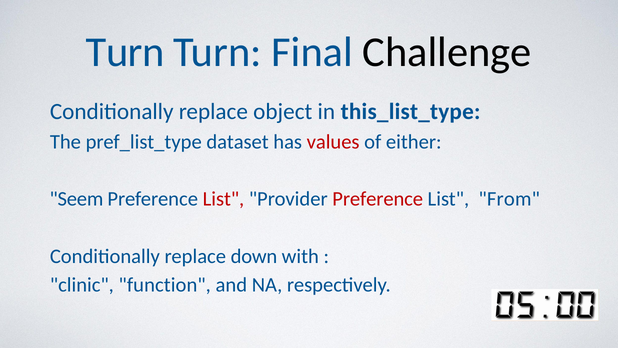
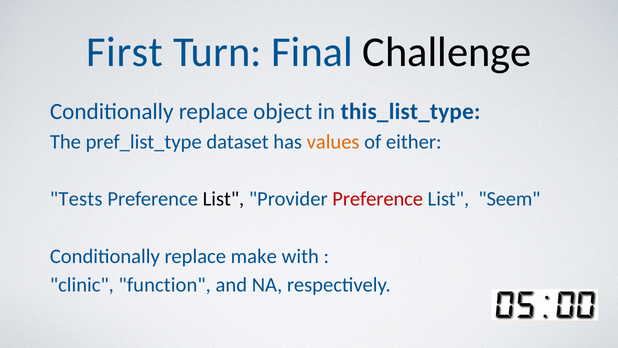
Turn at (125, 52): Turn -> First
values colour: red -> orange
Seem: Seem -> Tests
List at (223, 199) colour: red -> black
From: From -> Seem
down: down -> make
